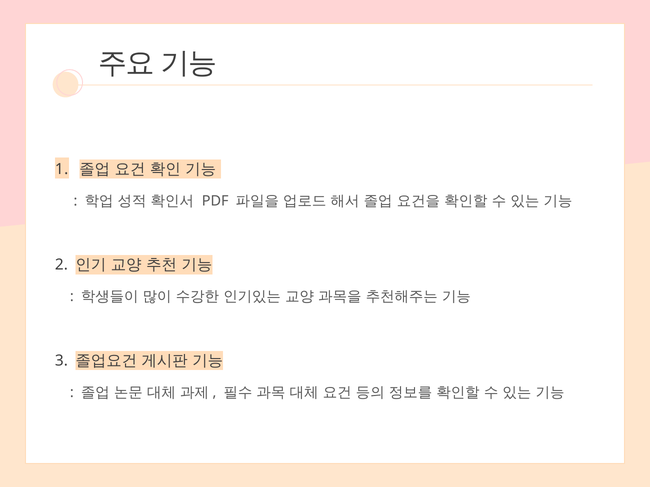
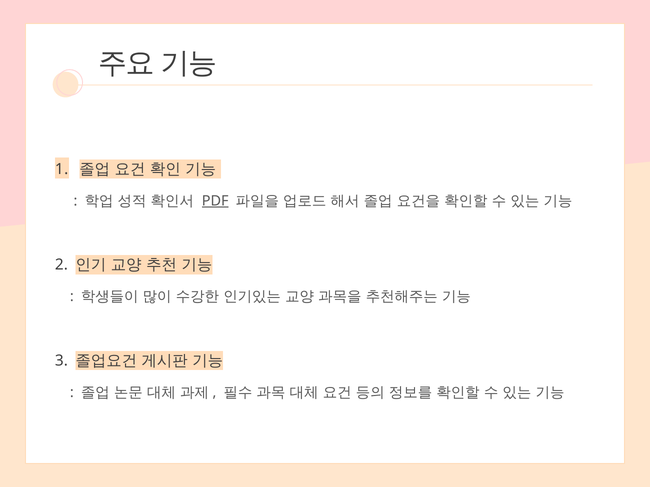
PDF underline: none -> present
